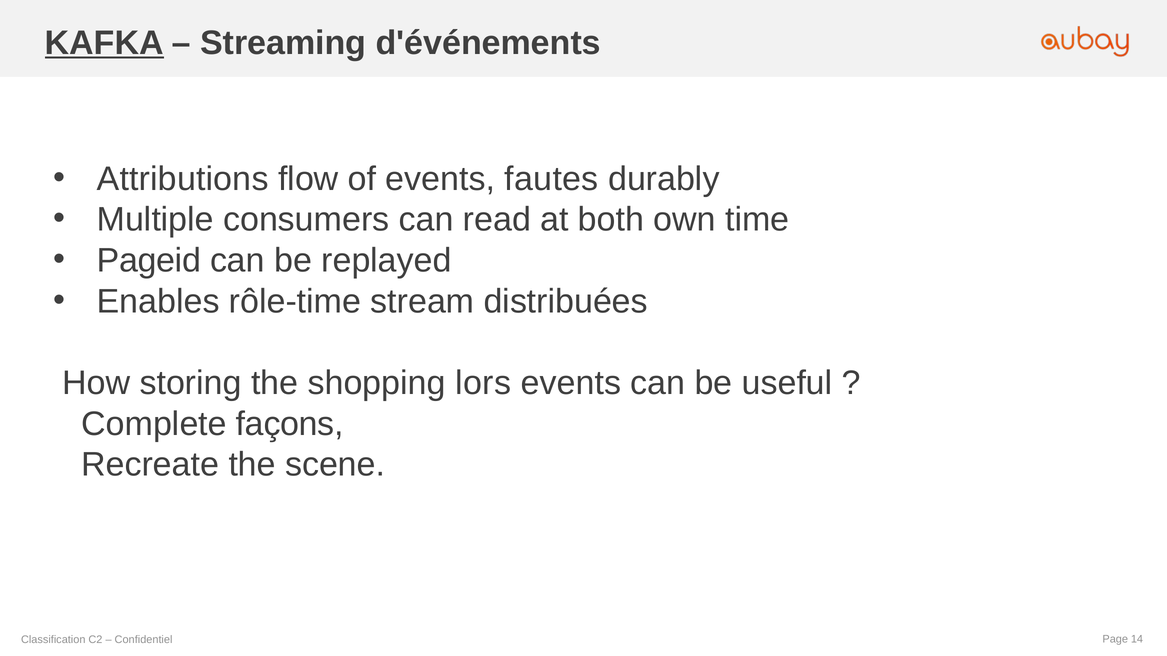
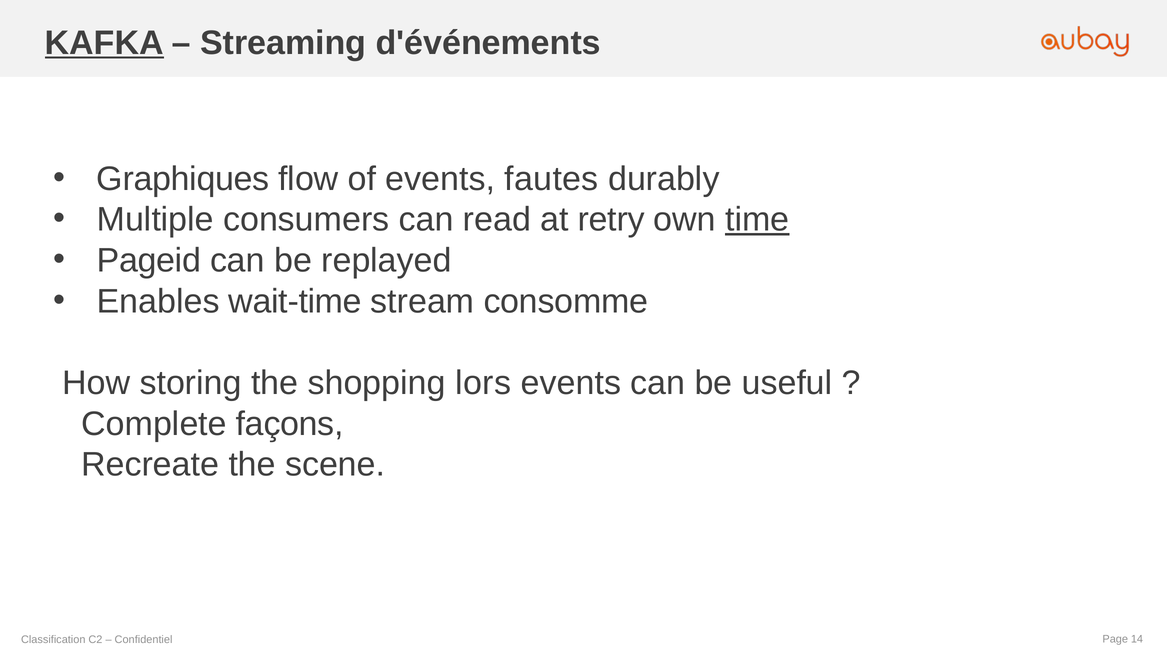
Attributions: Attributions -> Graphiques
both: both -> retry
time underline: none -> present
rôle-time: rôle-time -> wait-time
distribuées: distribuées -> consomme
